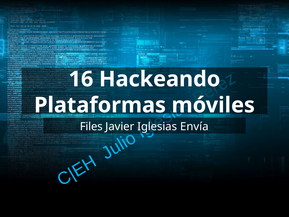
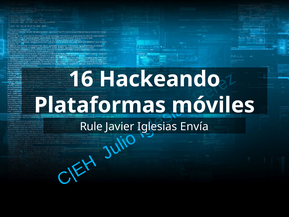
Files: Files -> Rule
